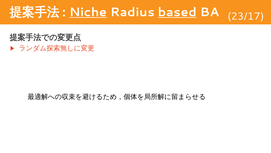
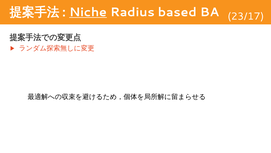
based underline: present -> none
